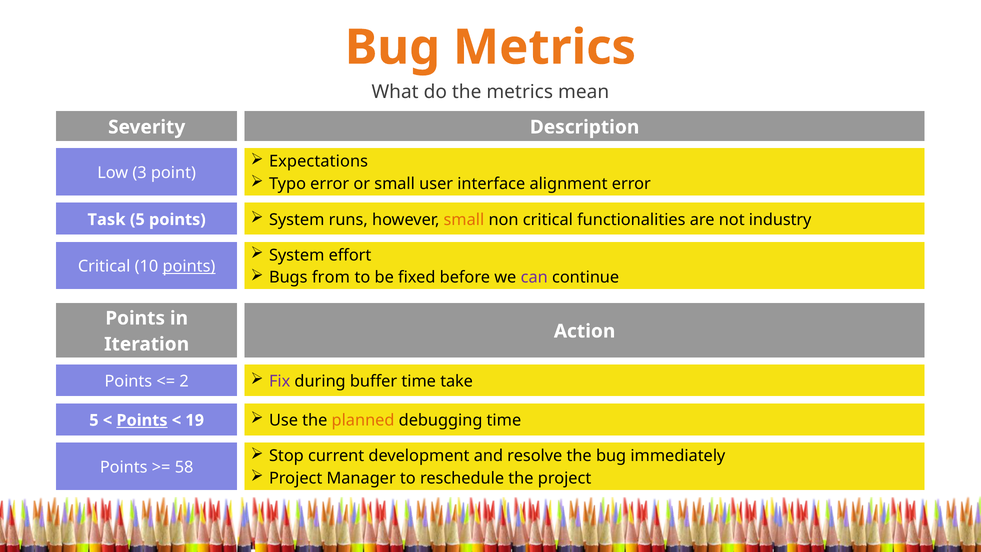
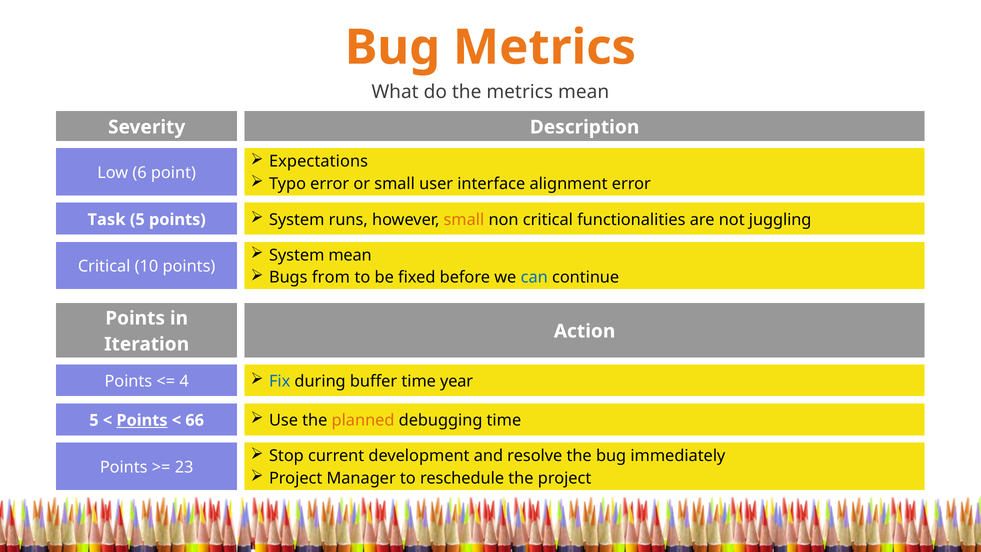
3: 3 -> 6
industry: industry -> juggling
System effort: effort -> mean
points at (189, 266) underline: present -> none
can colour: purple -> blue
2: 2 -> 4
Fix colour: purple -> blue
take: take -> year
19: 19 -> 66
58: 58 -> 23
